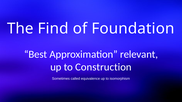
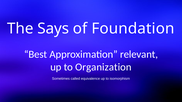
Find: Find -> Says
Construction: Construction -> Organization
